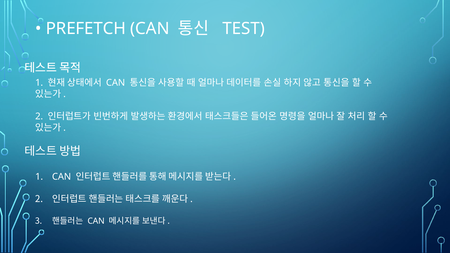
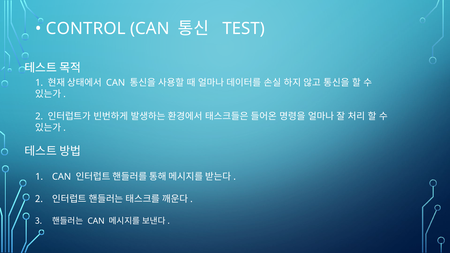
PREFETCH: PREFETCH -> CONTROL
